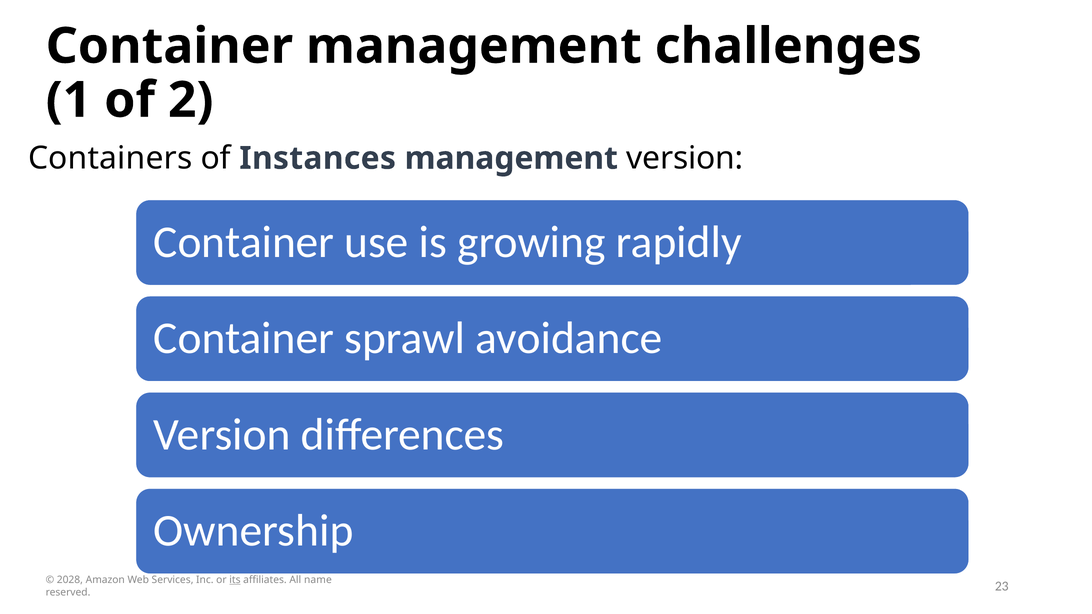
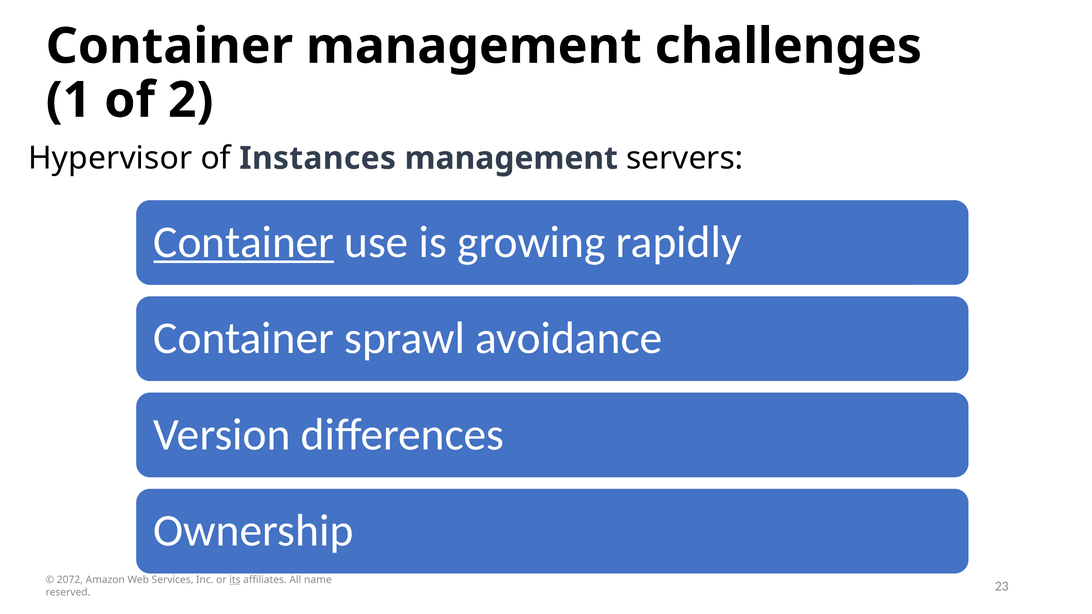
Containers: Containers -> Hypervisor
management version: version -> servers
Container at (244, 242) underline: none -> present
2028: 2028 -> 2072
